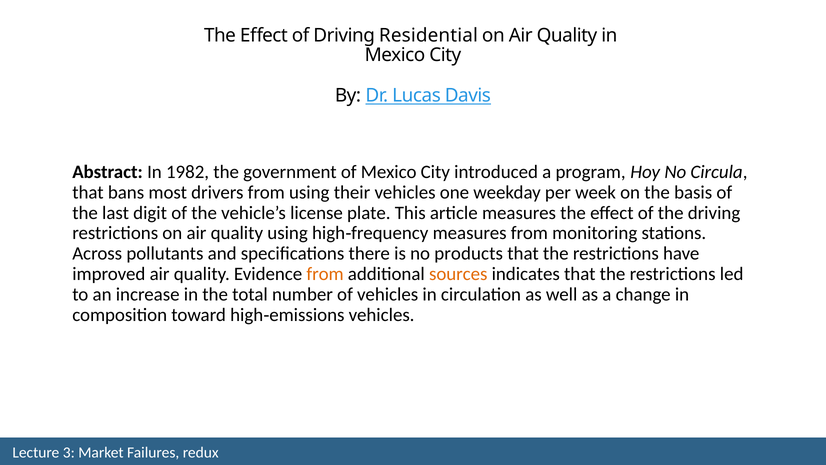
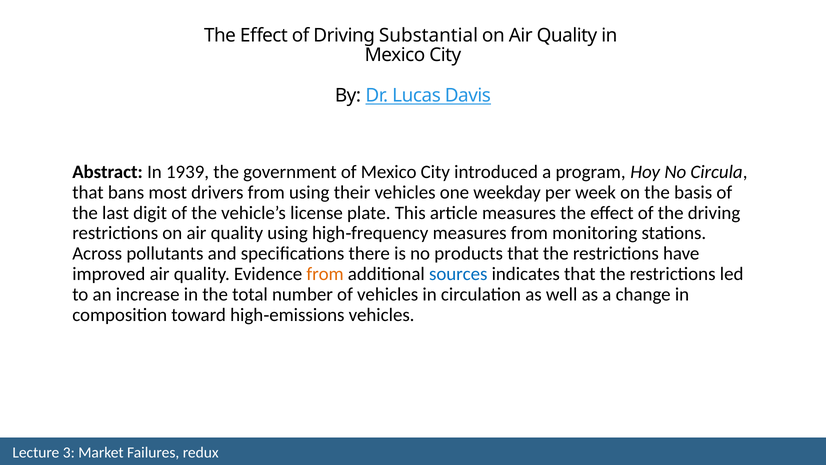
Residential: Residential -> Substantial
1982: 1982 -> 1939
sources colour: orange -> blue
